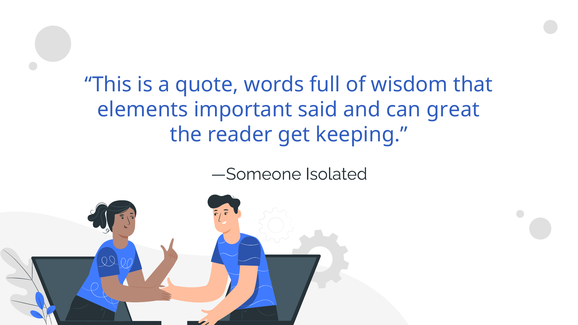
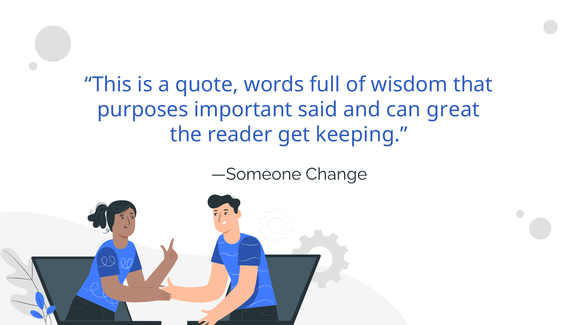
elements: elements -> purposes
Isolated: Isolated -> Change
